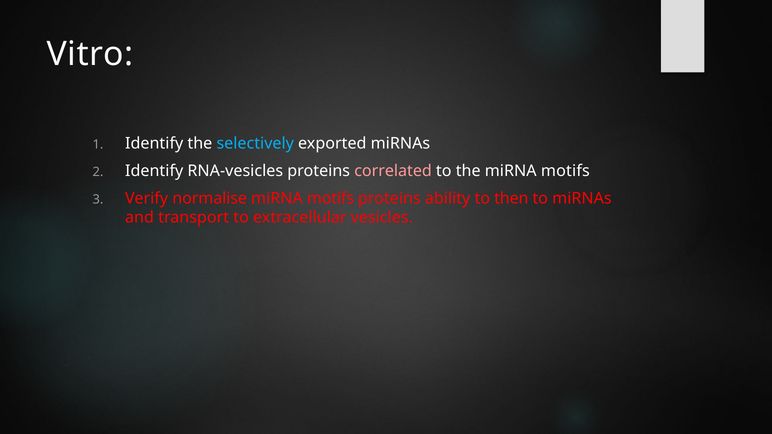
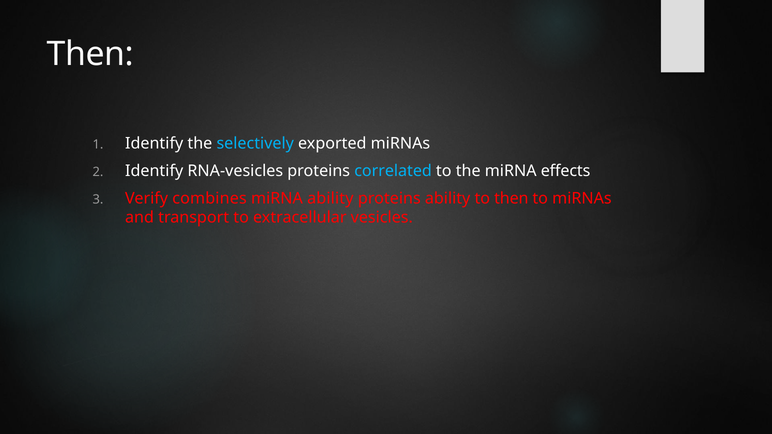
Vitro at (90, 54): Vitro -> Then
correlated colour: pink -> light blue
the miRNA motifs: motifs -> effects
normalise: normalise -> combines
motifs at (331, 198): motifs -> ability
